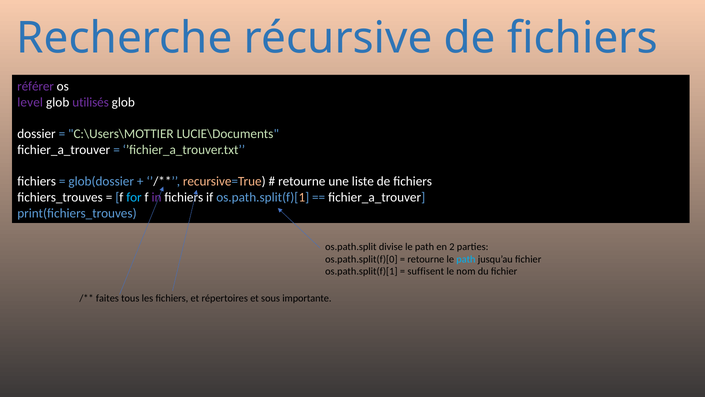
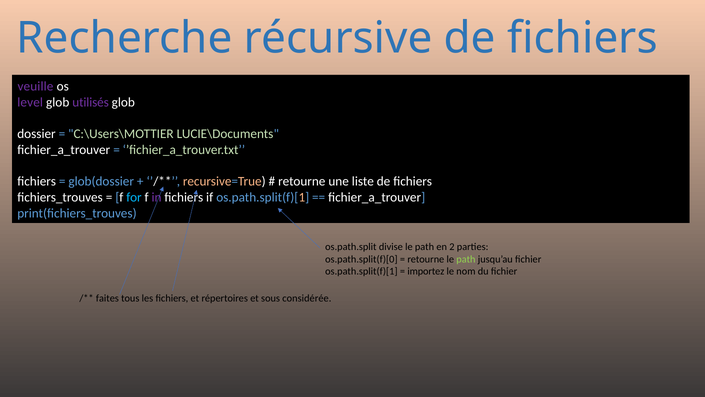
référer: référer -> veuille
path at (466, 259) colour: light blue -> light green
suffisent: suffisent -> importez
importante: importante -> considérée
